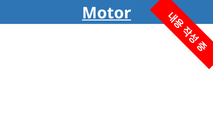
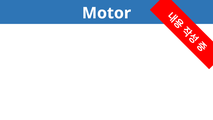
Motor at (107, 13) underline: present -> none
